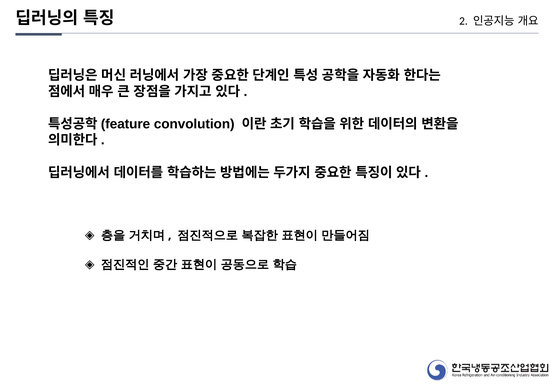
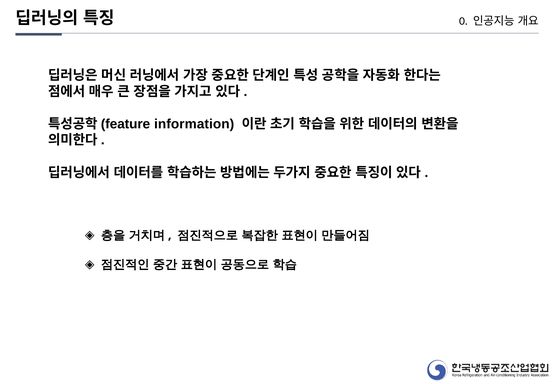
2: 2 -> 0
convolution: convolution -> information
